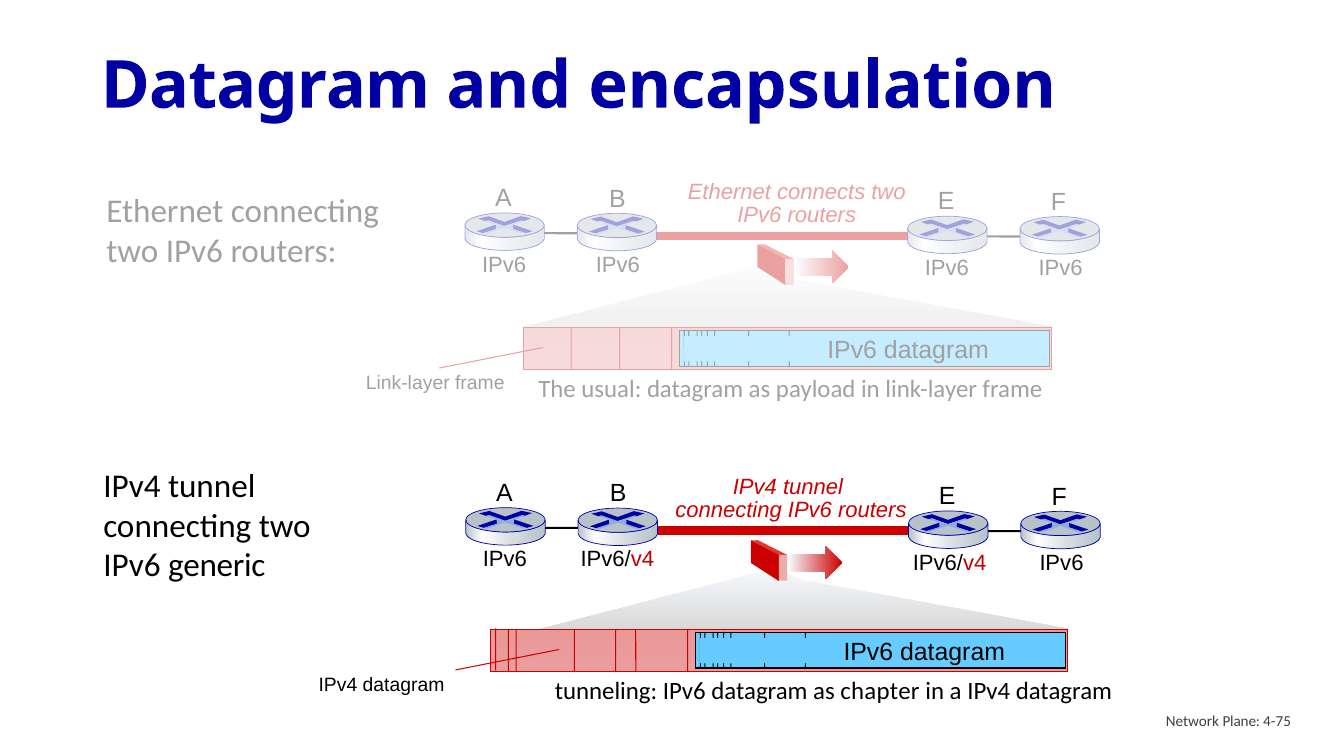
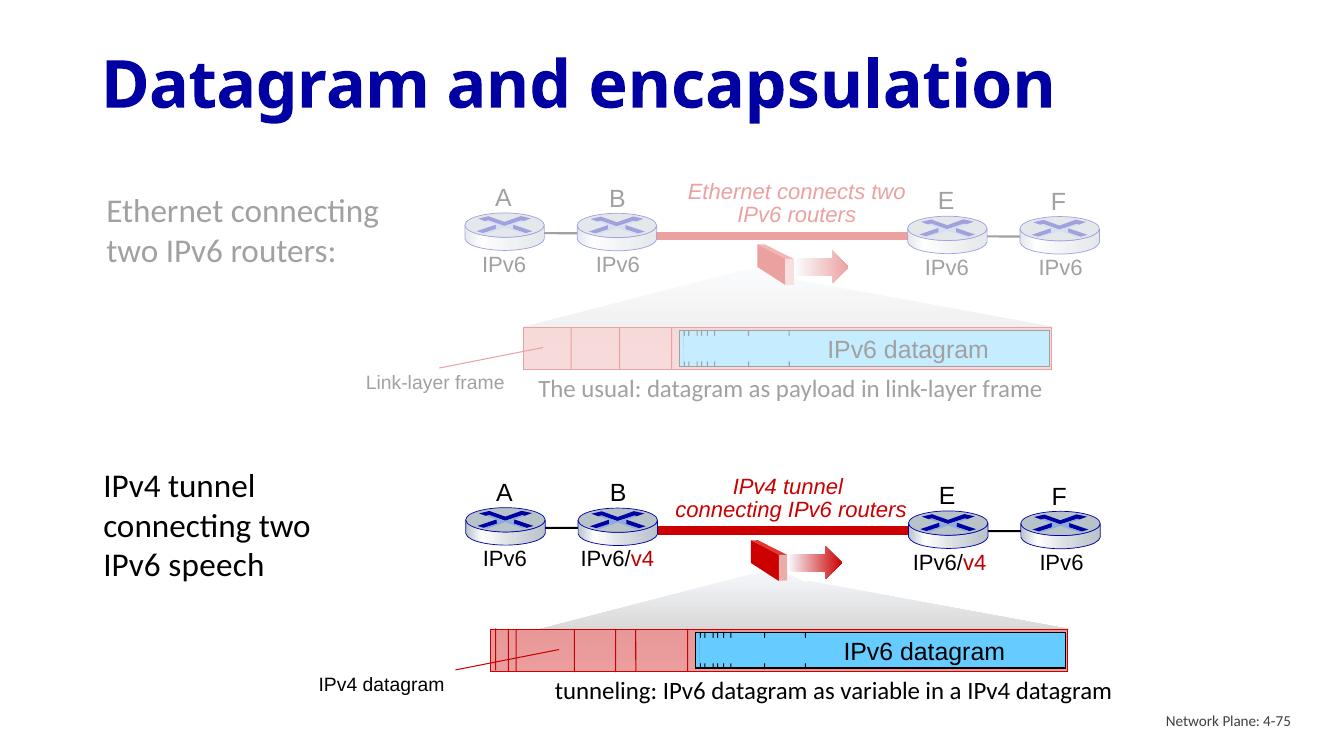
generic: generic -> speech
chapter: chapter -> variable
